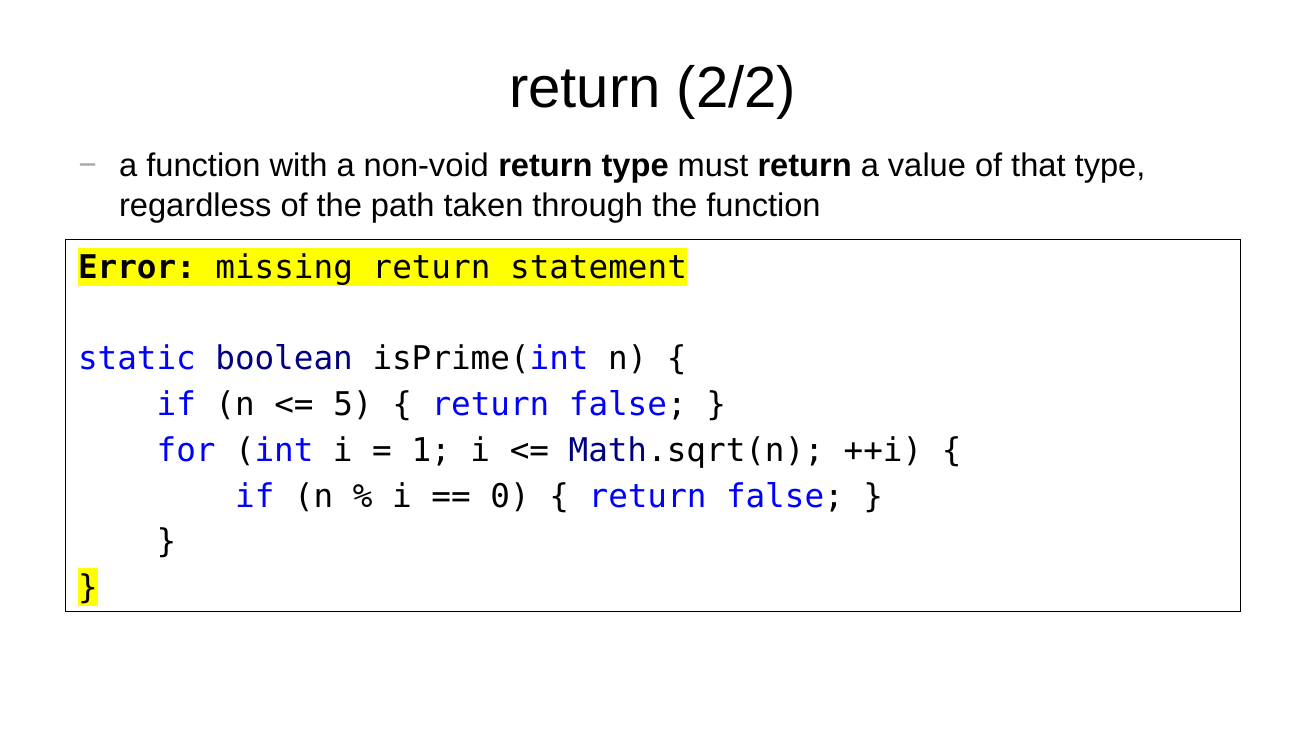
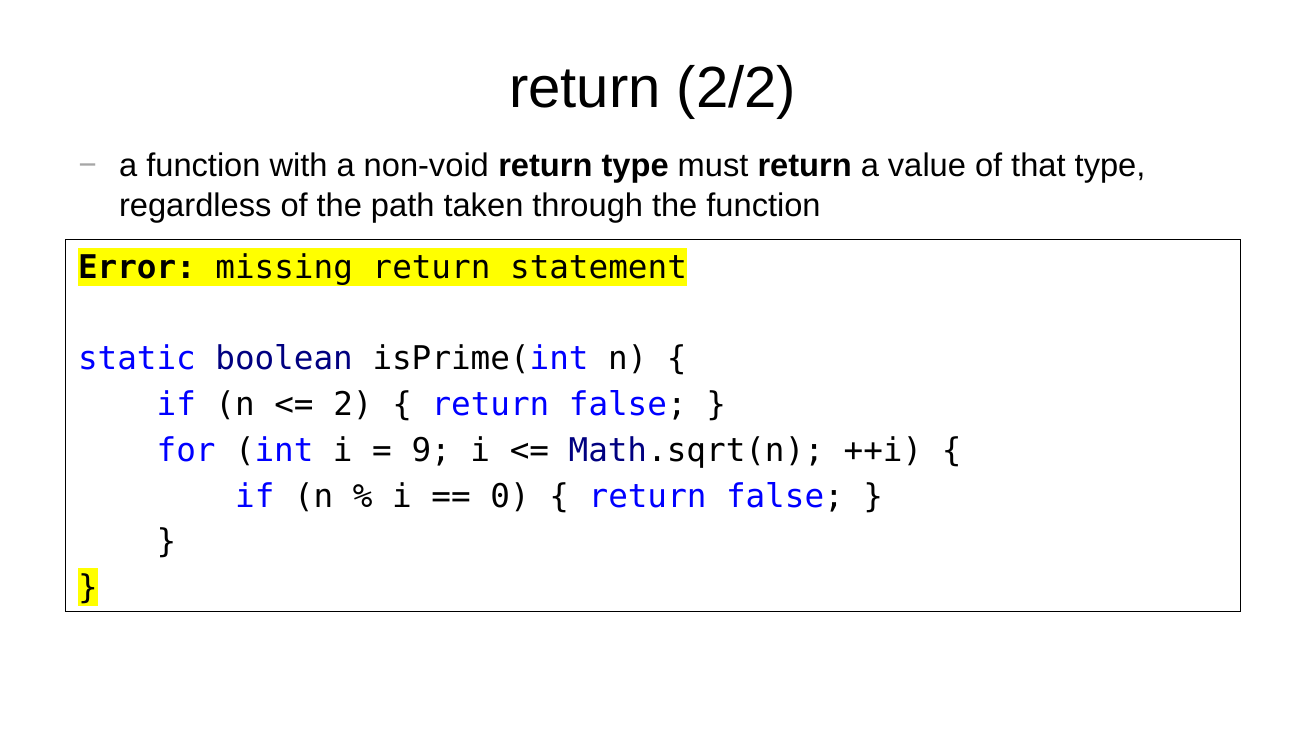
5: 5 -> 2
1: 1 -> 9
